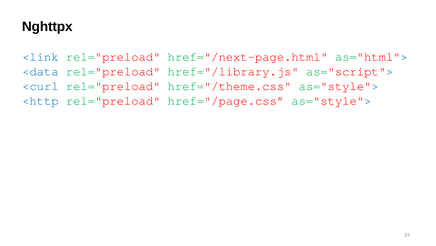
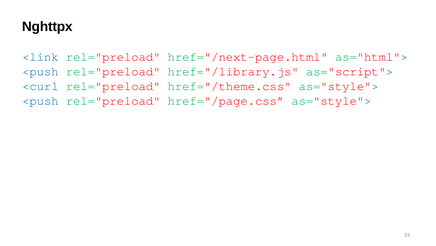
<data at (40, 71): <data -> <push
<http at (40, 100): <http -> <push
